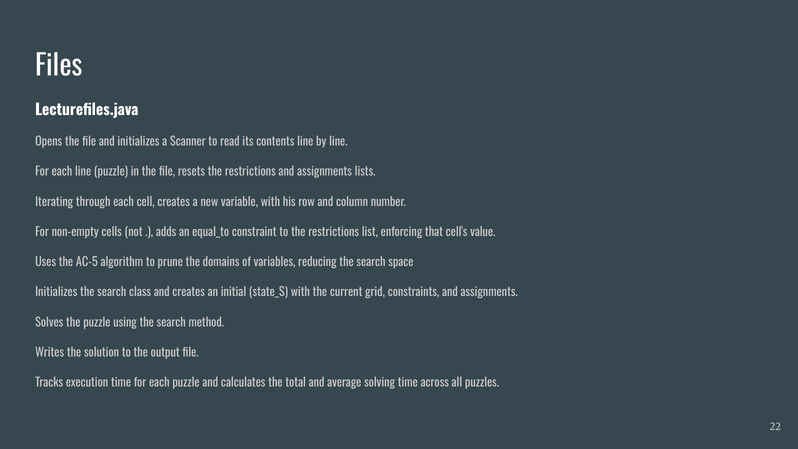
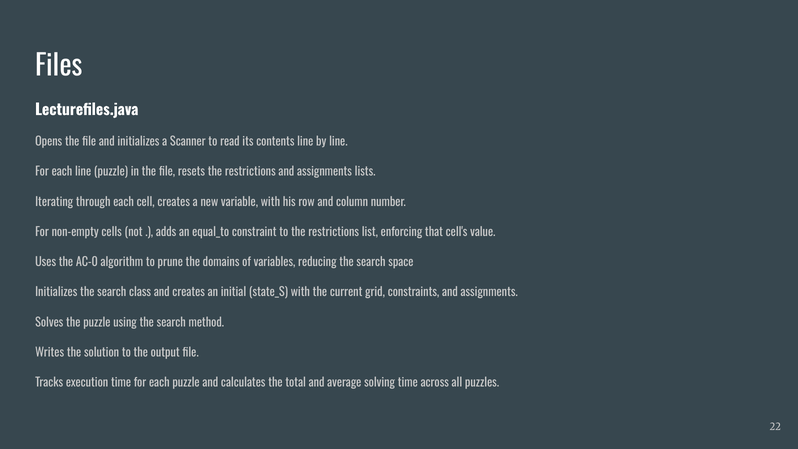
AC-5: AC-5 -> AC-0
